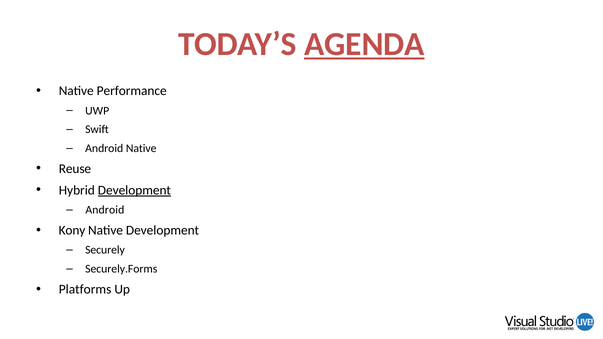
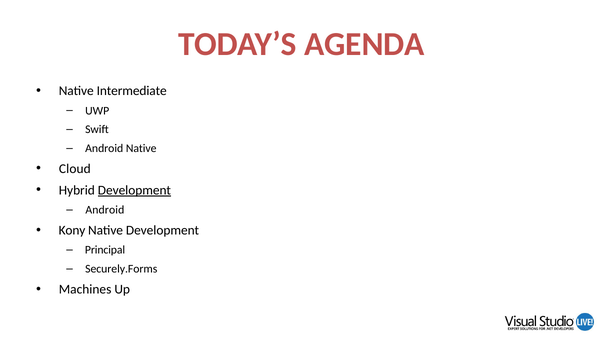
AGENDA underline: present -> none
Performance: Performance -> Intermediate
Reuse: Reuse -> Cloud
Securely: Securely -> Principal
Platforms: Platforms -> Machines
